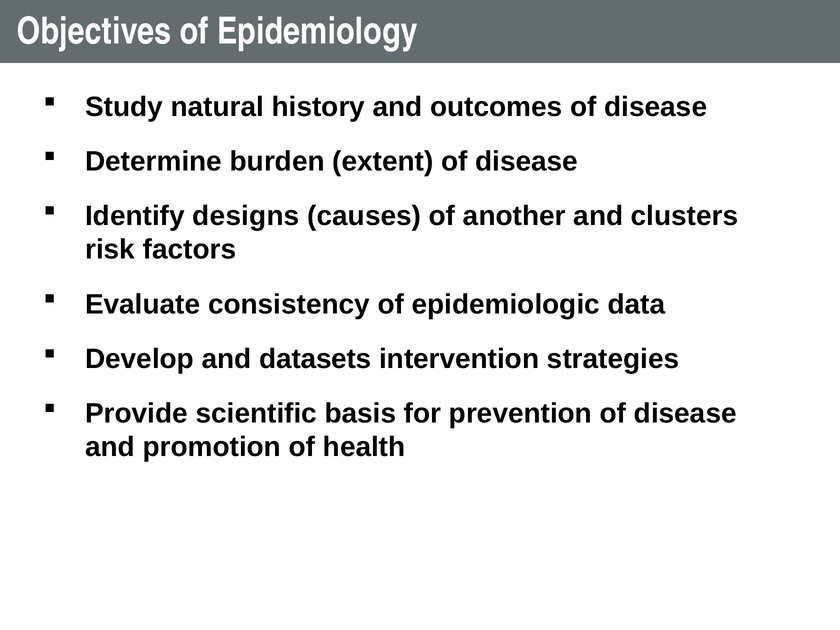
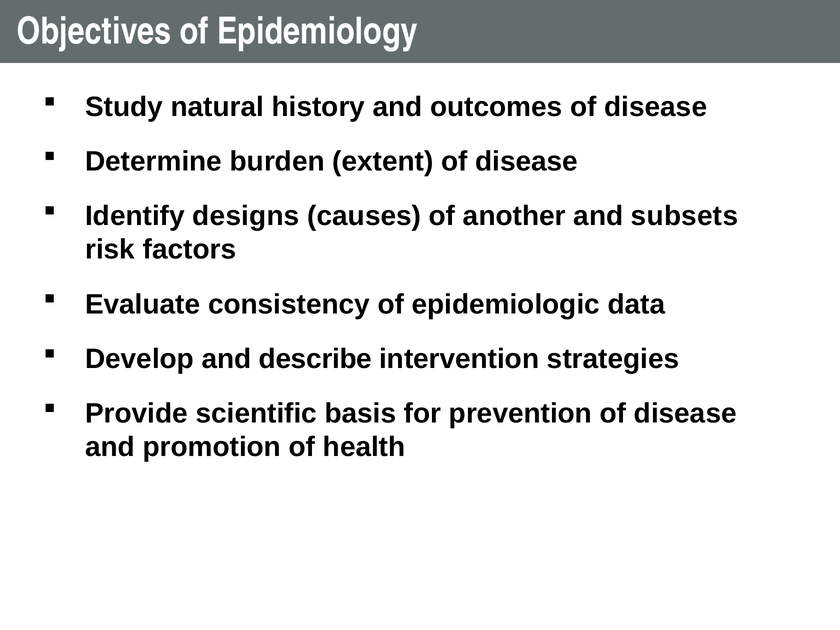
clusters: clusters -> subsets
datasets: datasets -> describe
